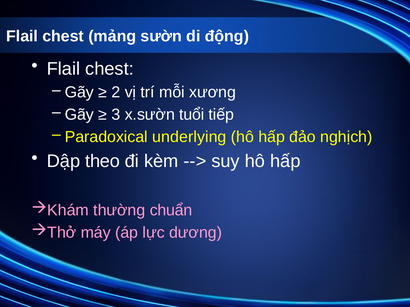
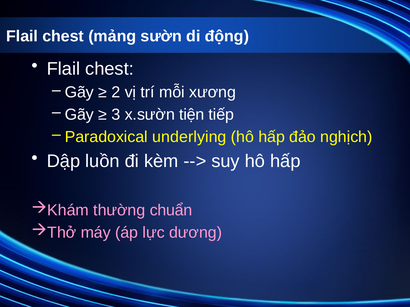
tuổi: tuổi -> tiện
theo: theo -> luồn
